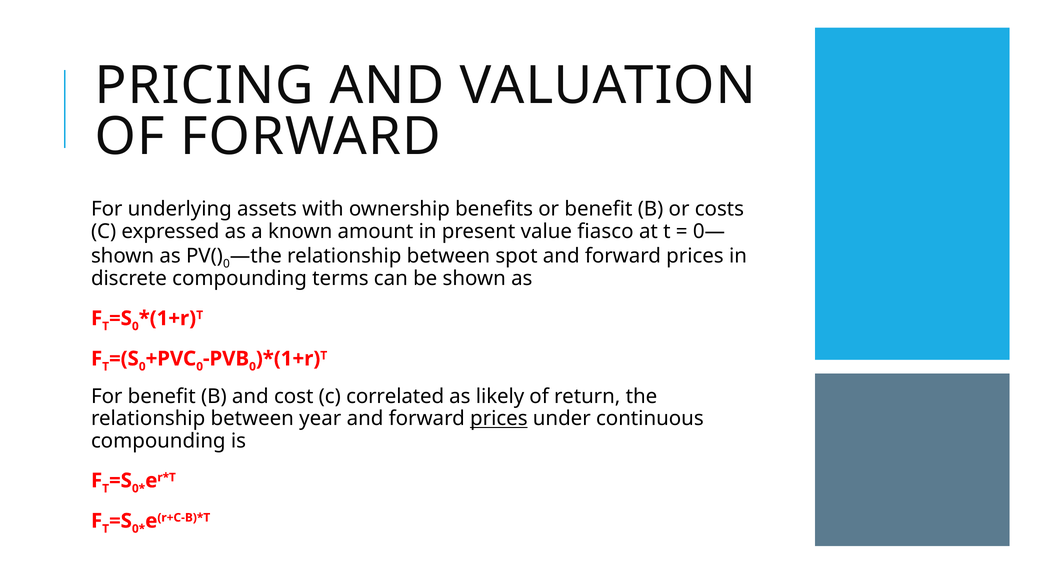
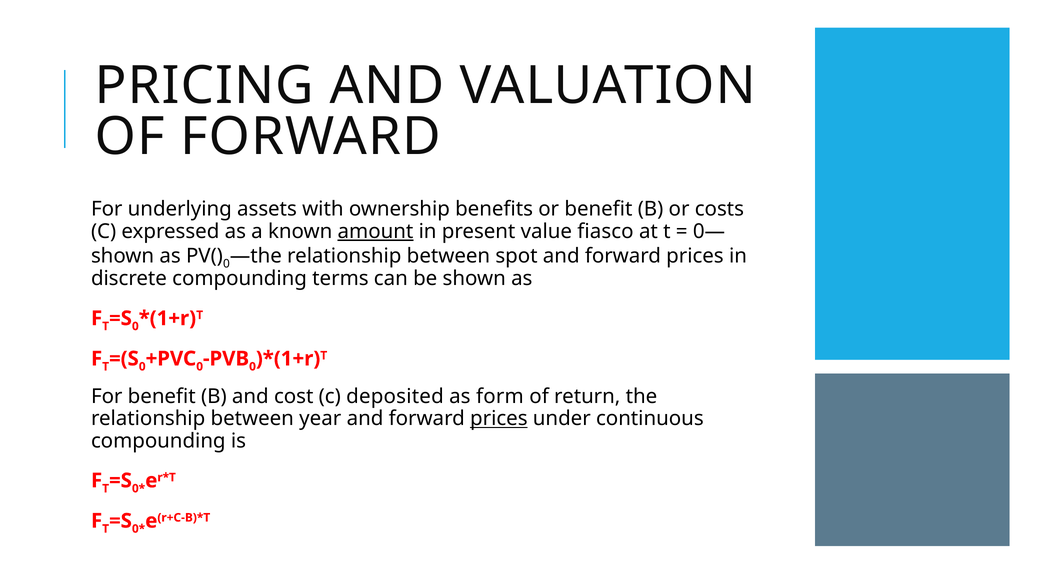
amount underline: none -> present
correlated: correlated -> deposited
likely: likely -> form
